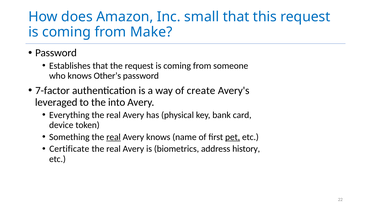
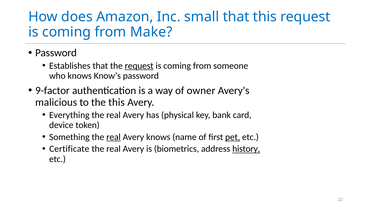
request at (139, 66) underline: none -> present
Other’s: Other’s -> Know’s
7-factor: 7-factor -> 9-factor
create: create -> owner
leveraged: leveraged -> malicious
the into: into -> this
history underline: none -> present
